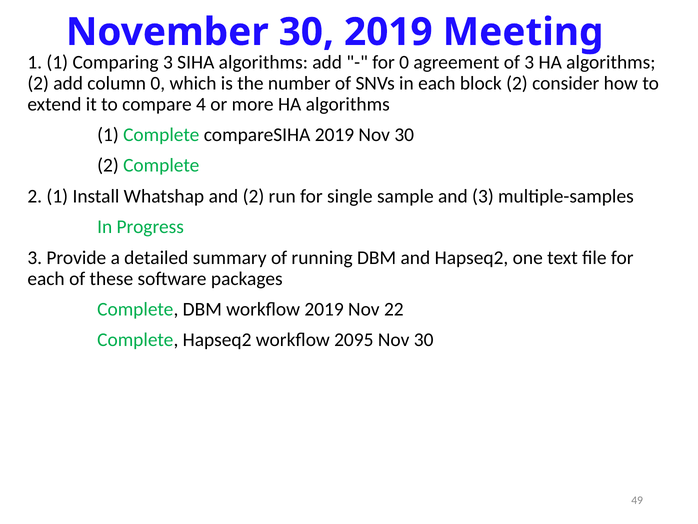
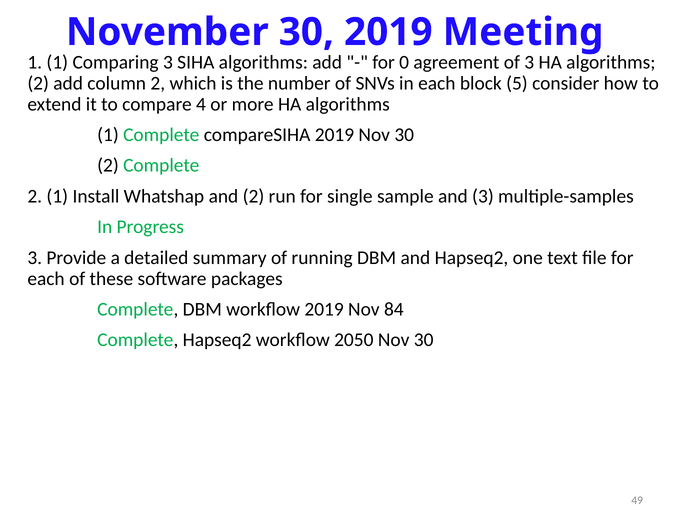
column 0: 0 -> 2
block 2: 2 -> 5
22: 22 -> 84
2095: 2095 -> 2050
